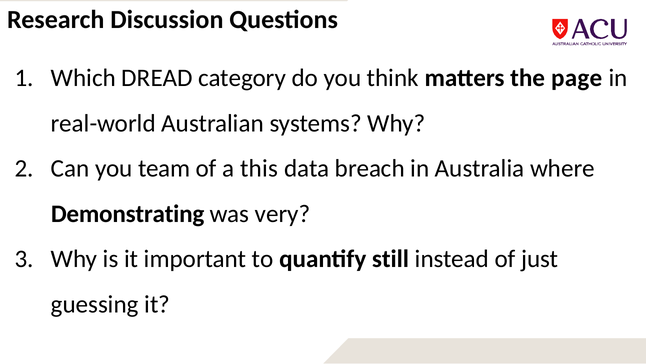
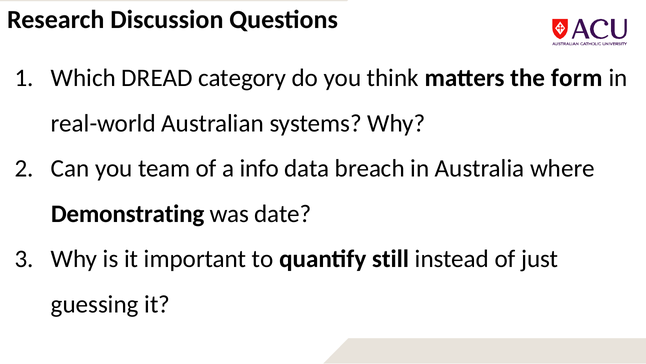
page: page -> form
this: this -> info
very: very -> date
